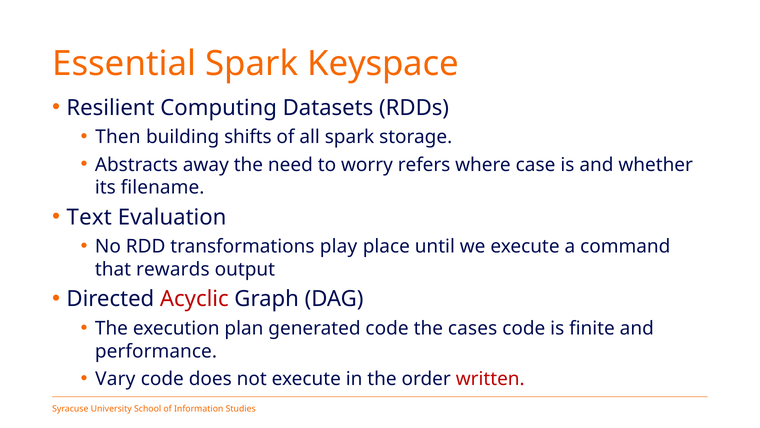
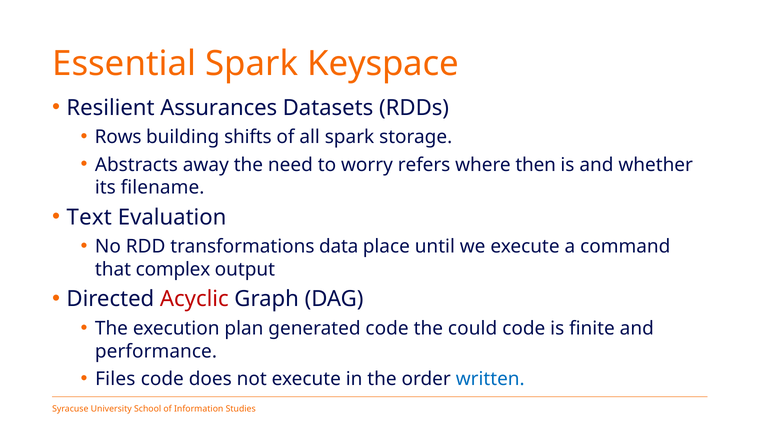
Computing: Computing -> Assurances
Then: Then -> Rows
case: case -> then
play: play -> data
rewards: rewards -> complex
cases: cases -> could
Vary: Vary -> Files
written colour: red -> blue
